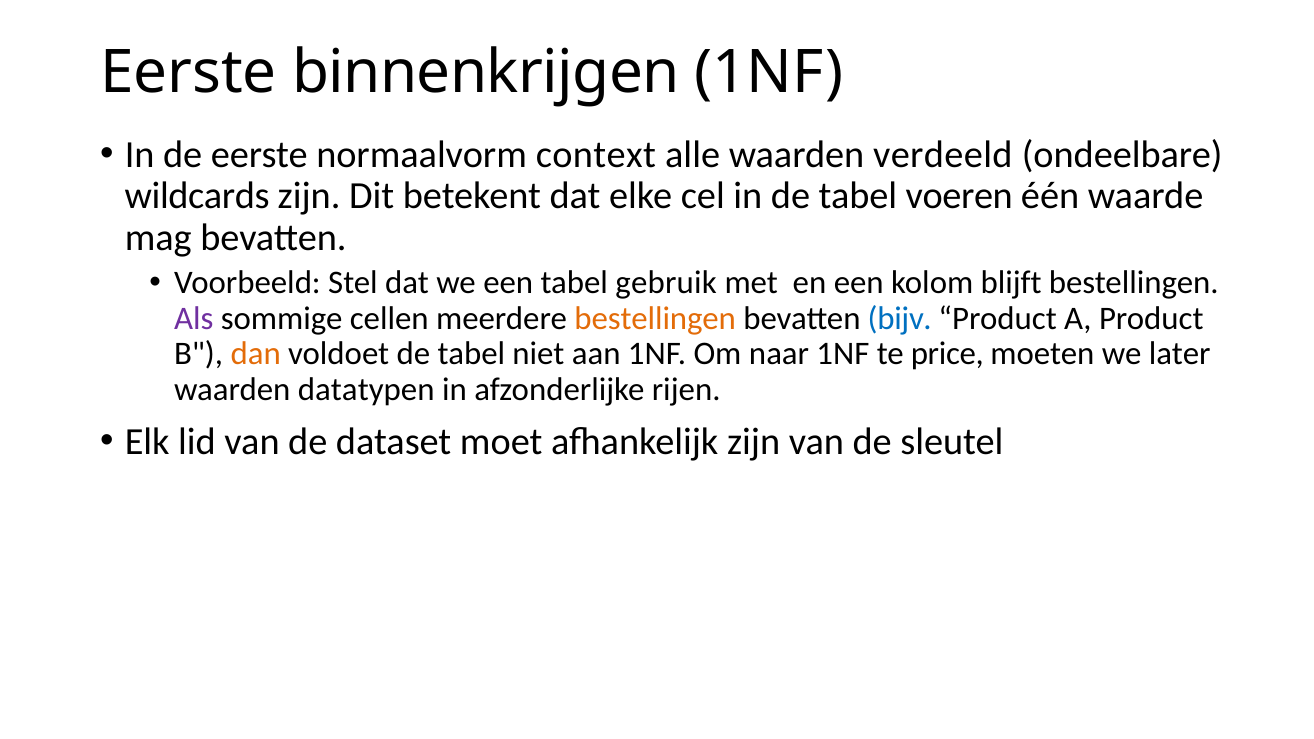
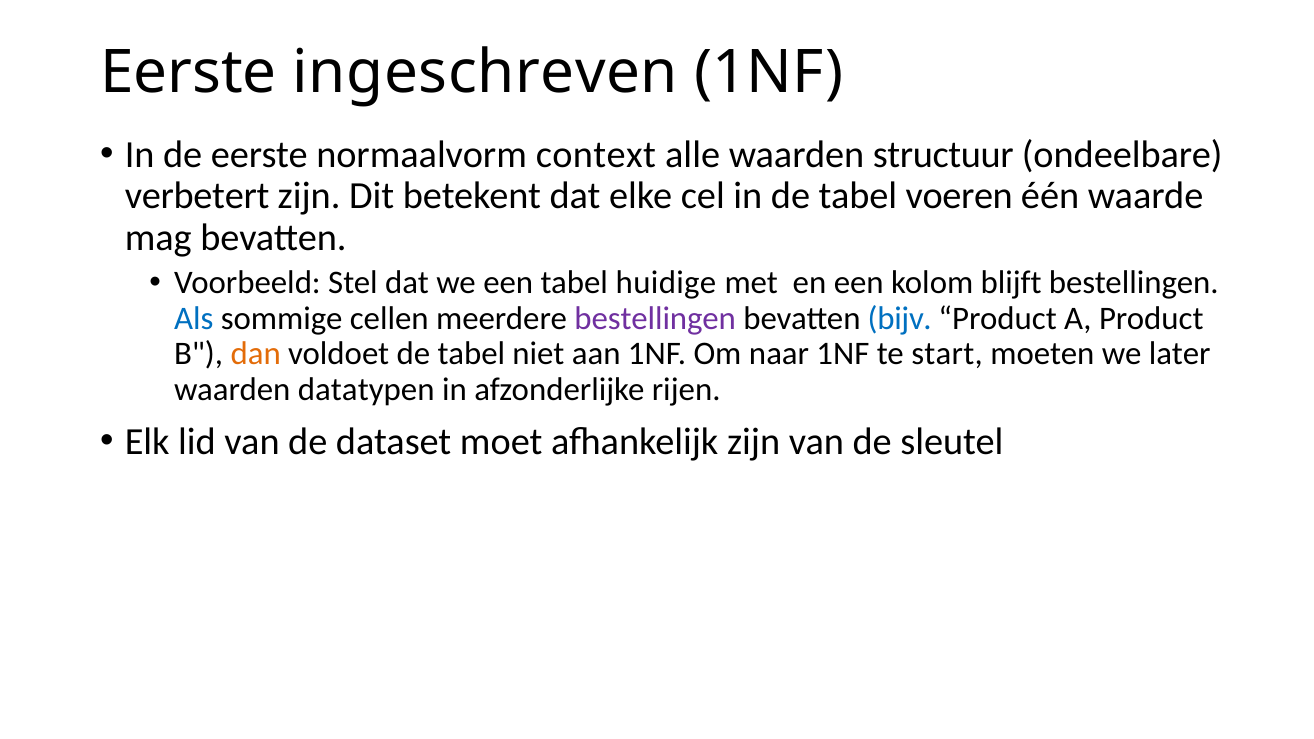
binnenkrijgen: binnenkrijgen -> ingeschreven
verdeeld: verdeeld -> structuur
wildcards: wildcards -> verbetert
gebruik: gebruik -> huidige
Als colour: purple -> blue
bestellingen at (655, 318) colour: orange -> purple
price: price -> start
